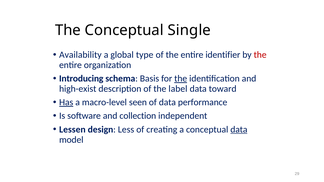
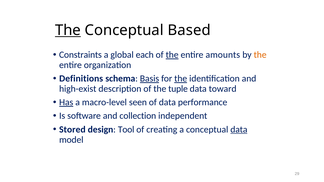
The at (68, 30) underline: none -> present
Single: Single -> Based
Availability: Availability -> Constraints
type: type -> each
the at (172, 55) underline: none -> present
identifier: identifier -> amounts
the at (260, 55) colour: red -> orange
Introducing: Introducing -> Definitions
Basis underline: none -> present
label: label -> tuple
Lessen: Lessen -> Stored
Less: Less -> Tool
